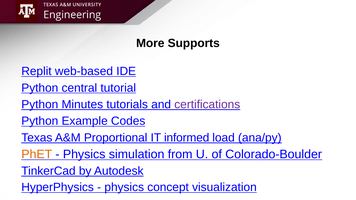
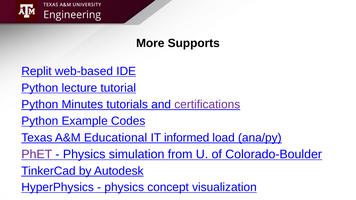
central: central -> lecture
Proportional: Proportional -> Educational
PhET colour: orange -> purple
